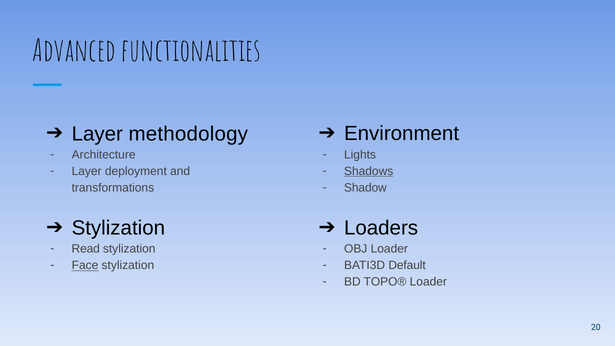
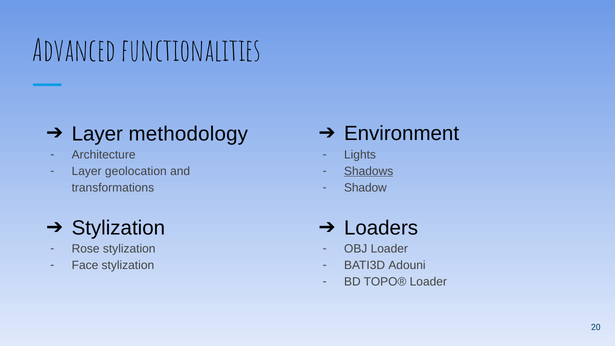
deployment: deployment -> geolocation
Read: Read -> Rose
Face underline: present -> none
Default: Default -> Adouni
